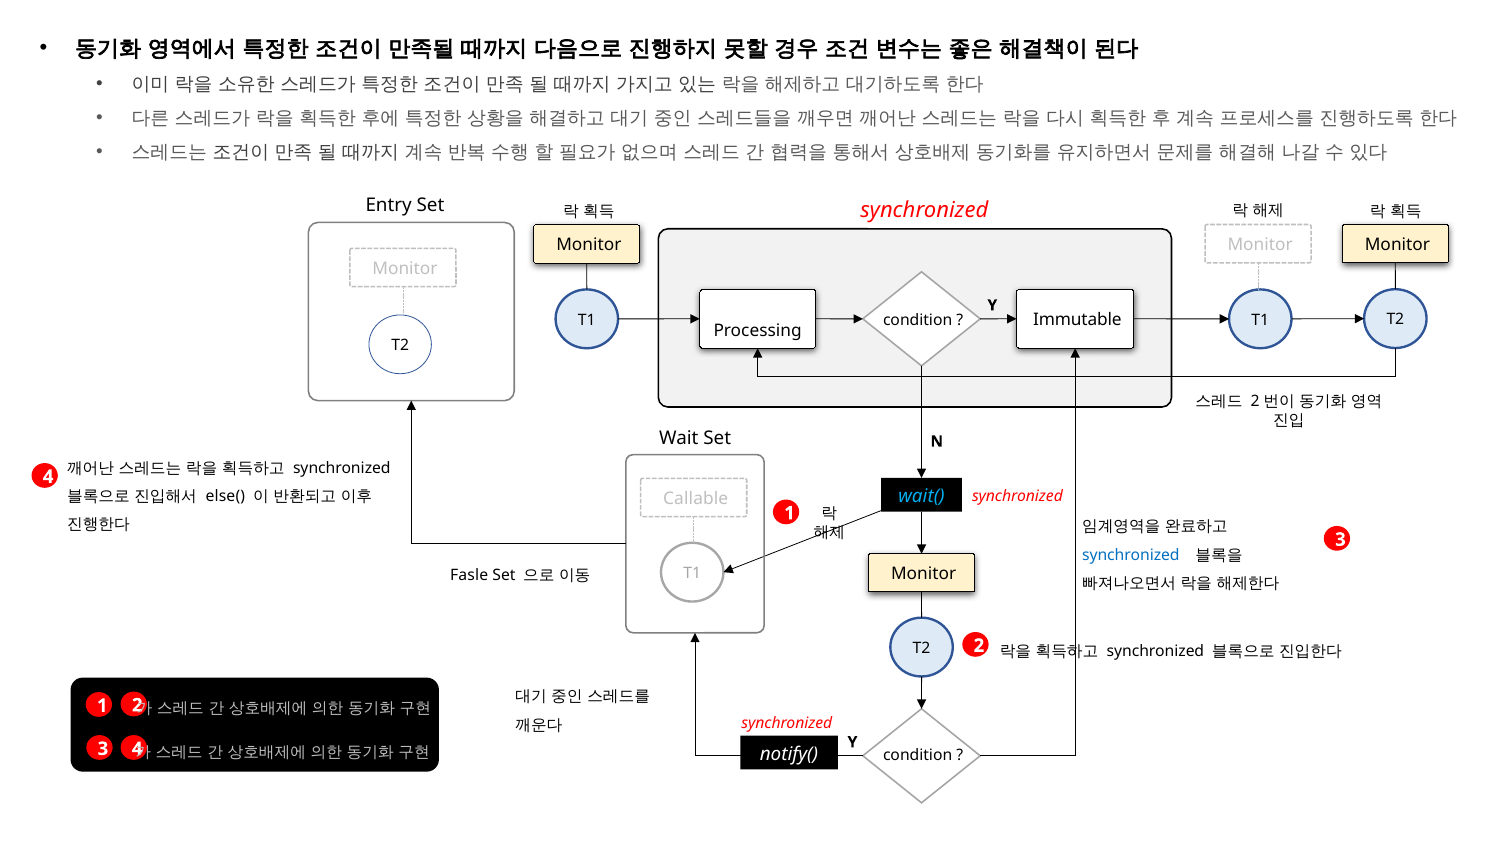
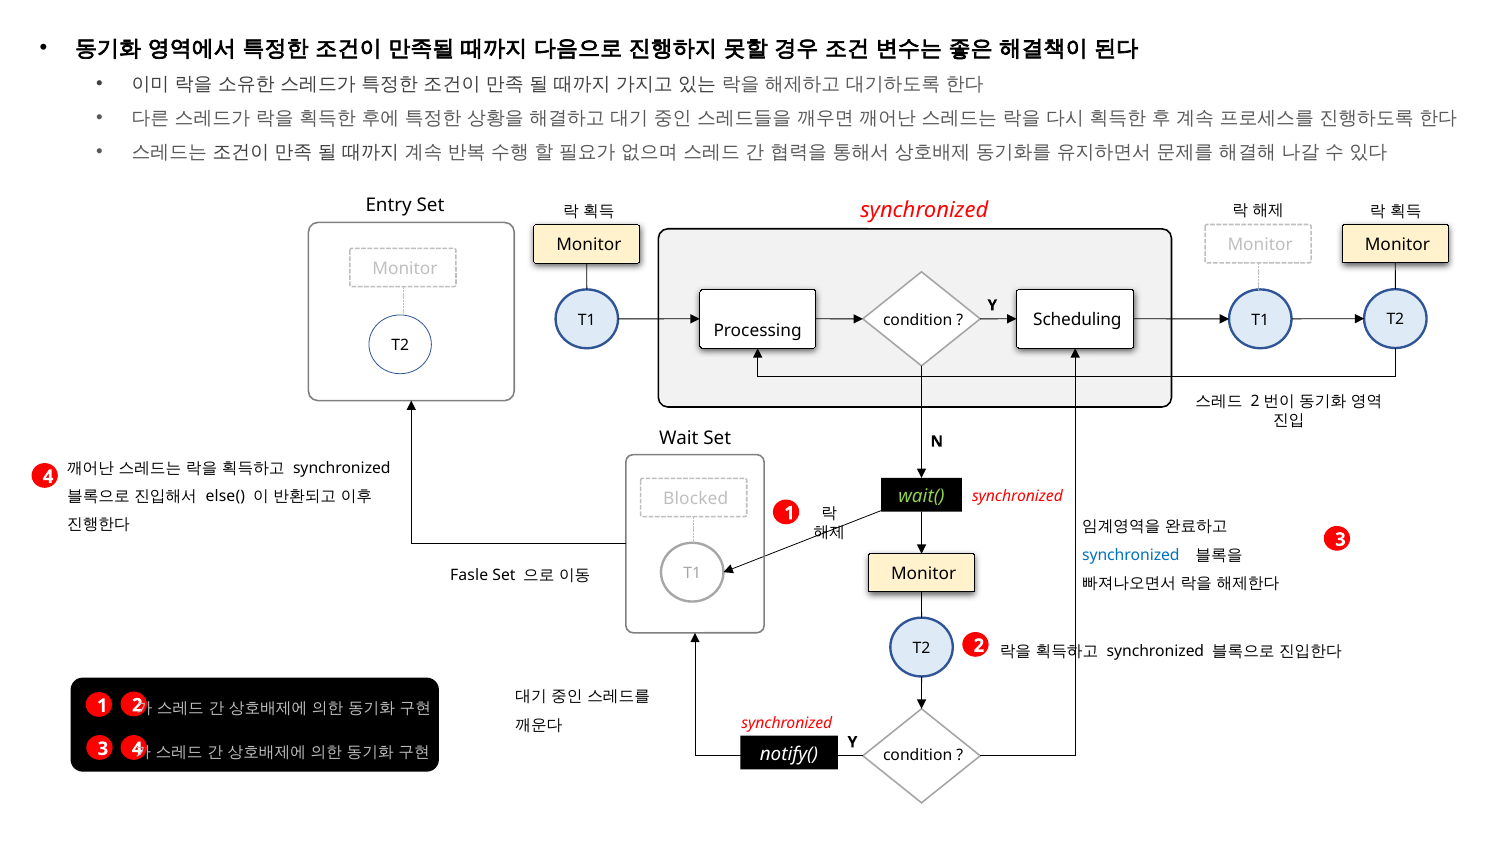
Immutable: Immutable -> Scheduling
wait( colour: light blue -> light green
Callable: Callable -> Blocked
